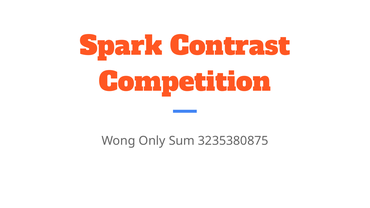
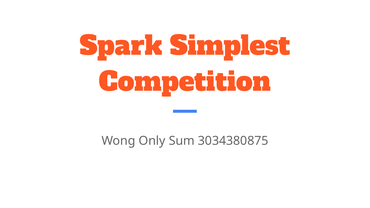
Contrast: Contrast -> Simplest
3235380875: 3235380875 -> 3034380875
